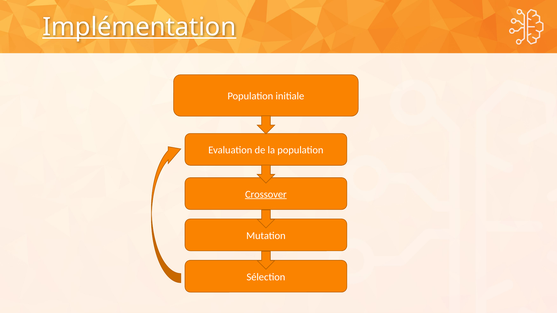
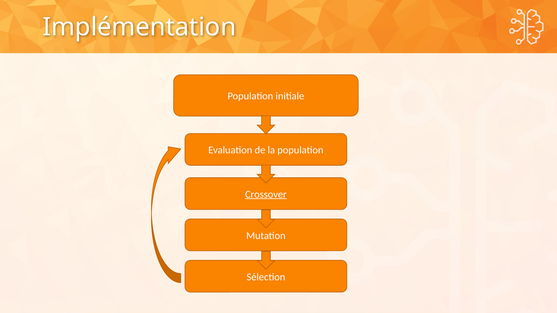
Implémentation underline: present -> none
